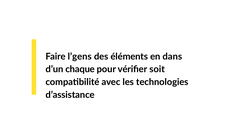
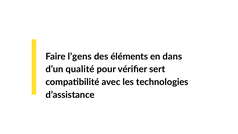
chaque: chaque -> qualité
soit: soit -> sert
